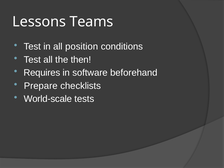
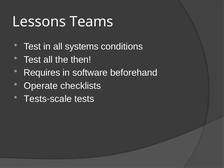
position: position -> systems
Prepare: Prepare -> Operate
World-scale: World-scale -> Tests-scale
